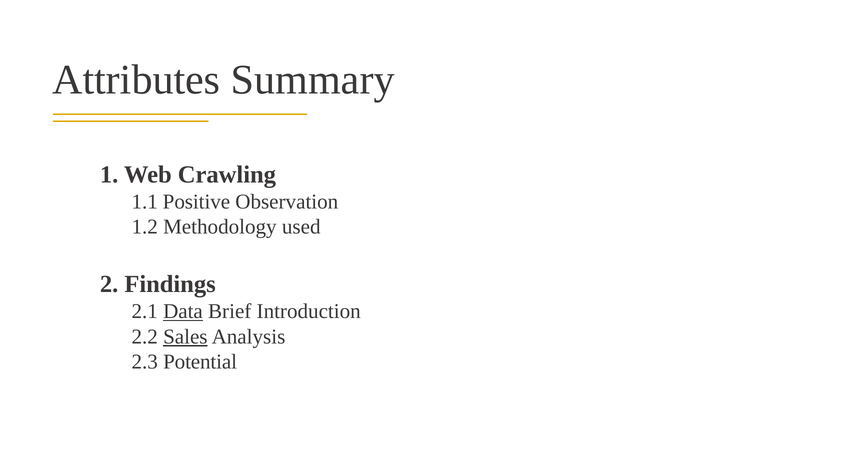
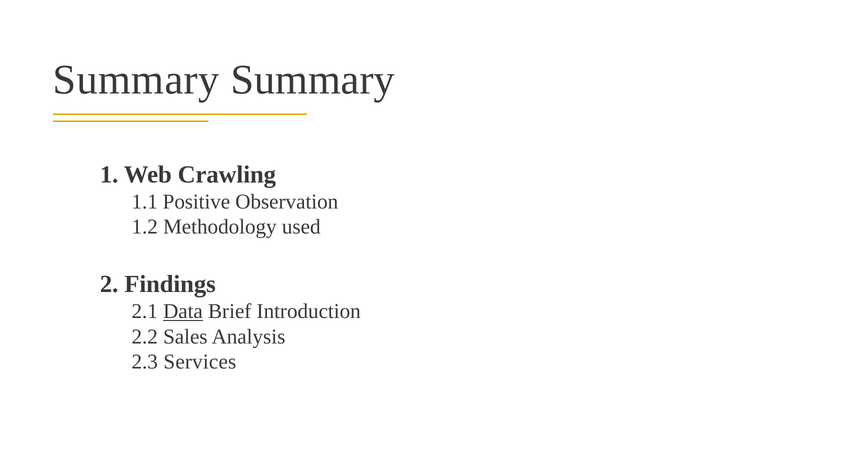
Attributes at (136, 80): Attributes -> Summary
Sales underline: present -> none
Potential: Potential -> Services
